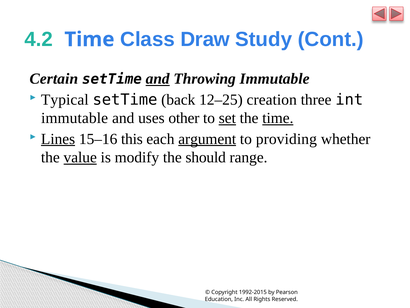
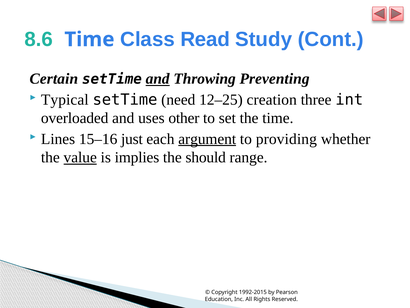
4.2: 4.2 -> 8.6
Draw: Draw -> Read
Throwing Immutable: Immutable -> Preventing
back: back -> need
immutable at (75, 118): immutable -> overloaded
set underline: present -> none
time at (278, 118) underline: present -> none
Lines underline: present -> none
this: this -> just
modify: modify -> implies
